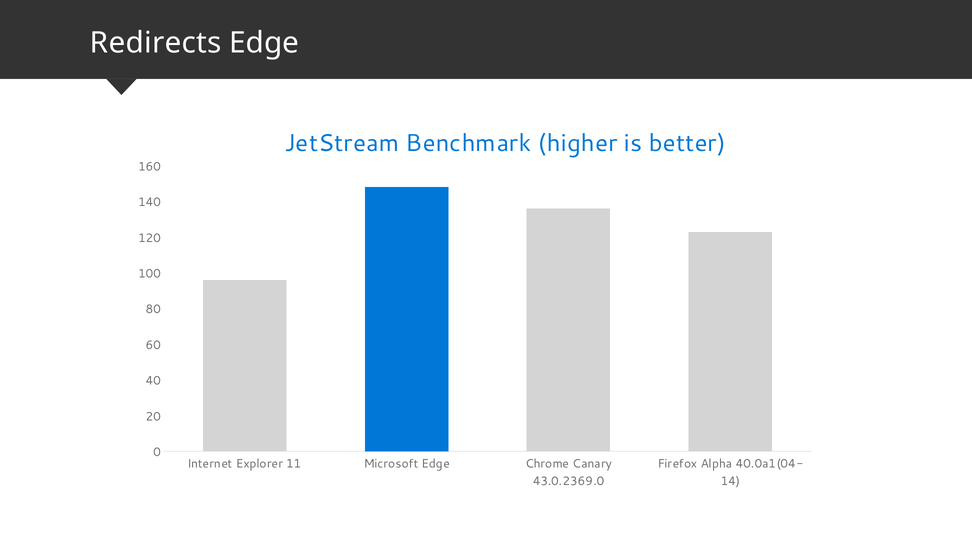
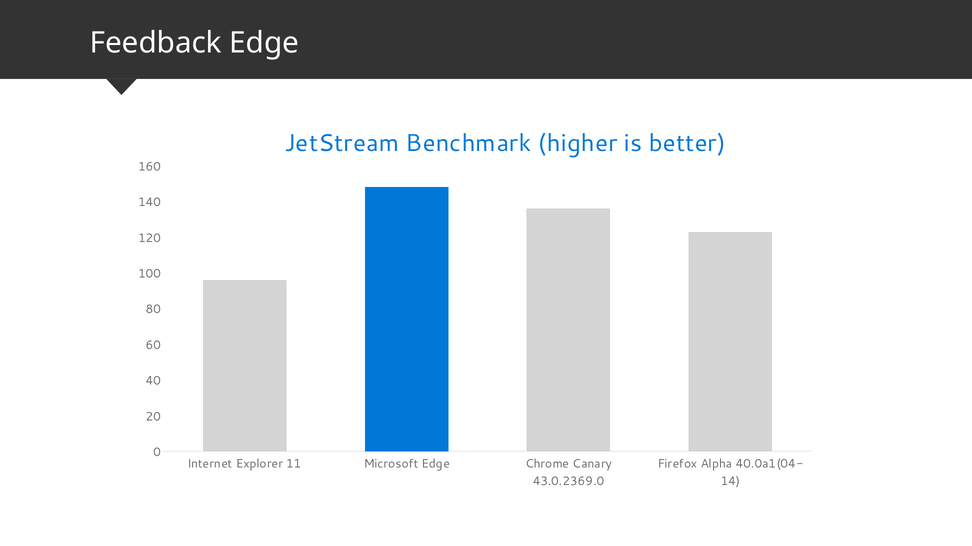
Redirects: Redirects -> Feedback
